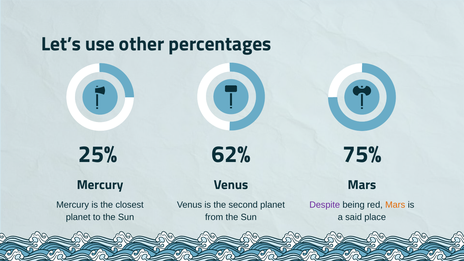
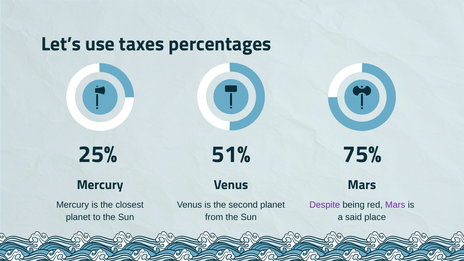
other: other -> taxes
62%: 62% -> 51%
Mars at (395, 205) colour: orange -> purple
